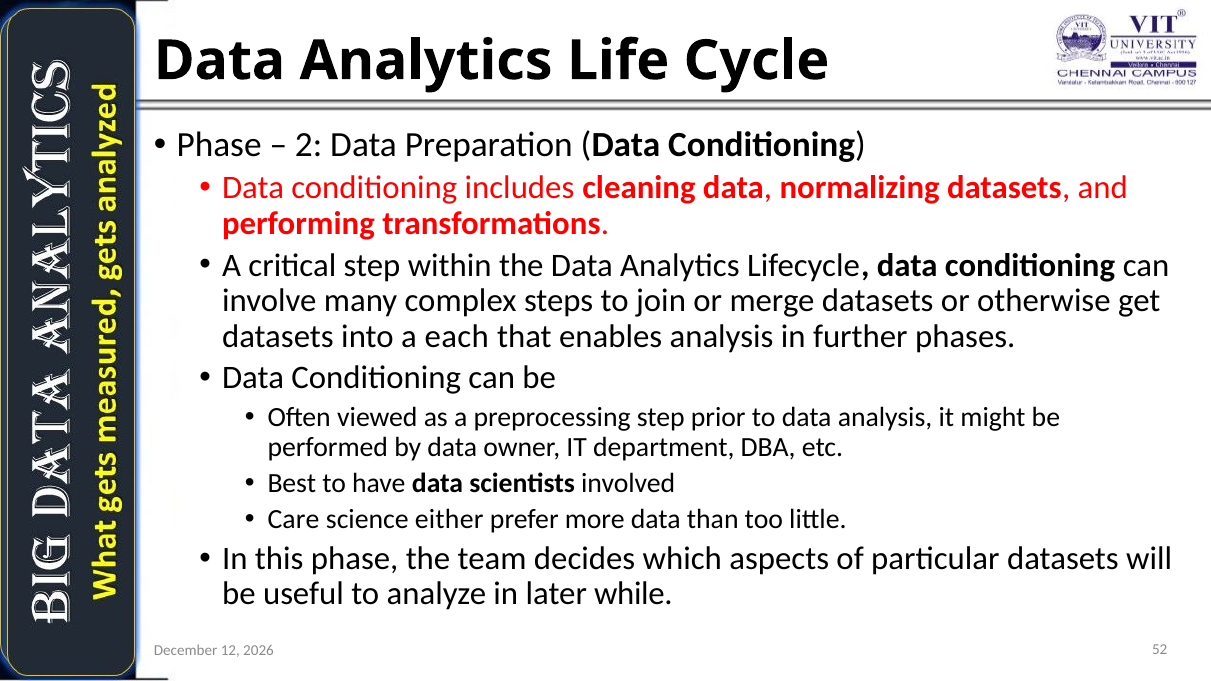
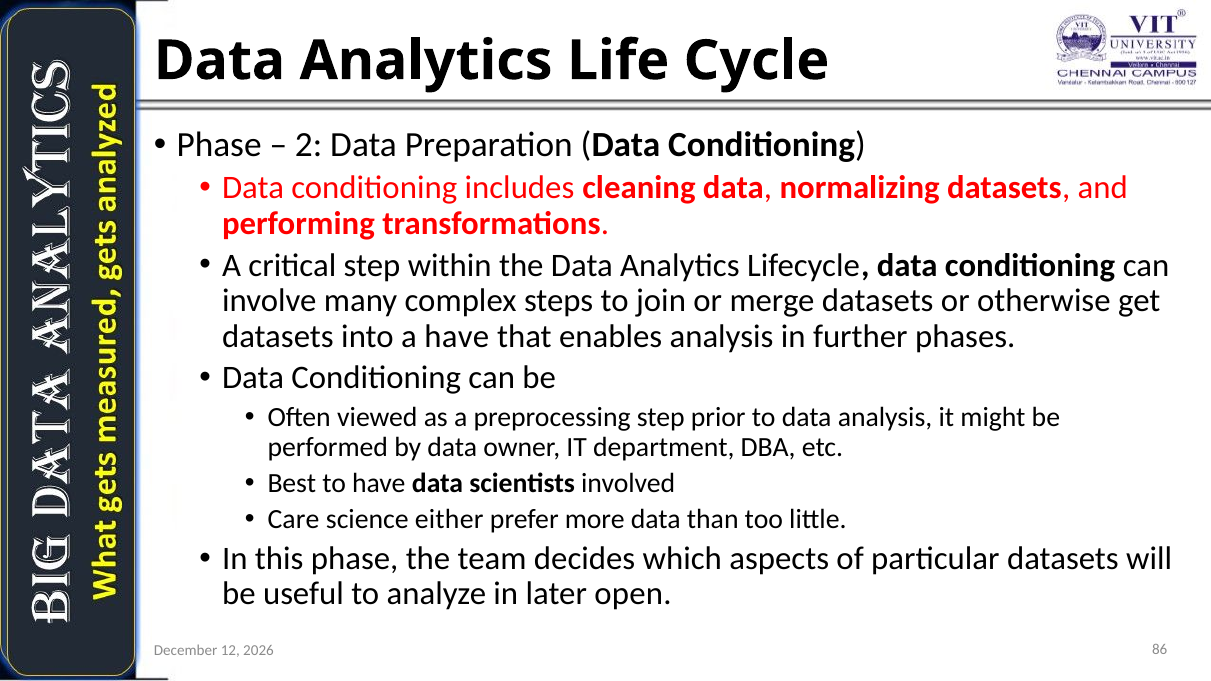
a each: each -> have
while: while -> open
52: 52 -> 86
